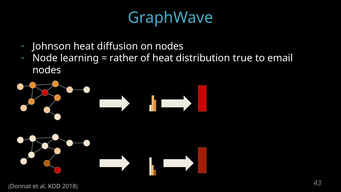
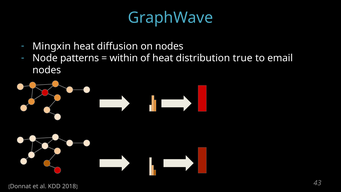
Johnson: Johnson -> Mingxin
learning: learning -> patterns
rather: rather -> within
